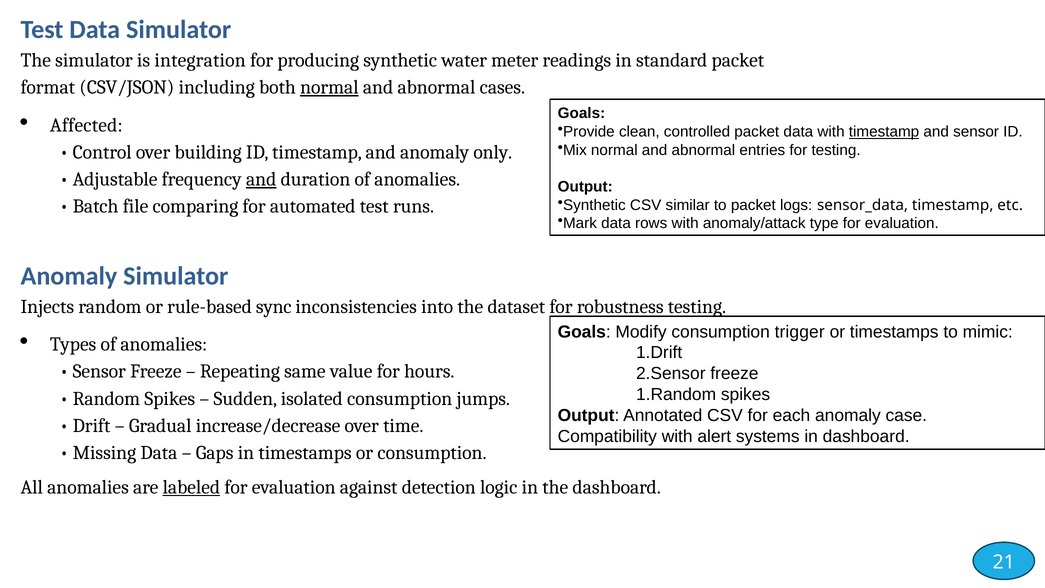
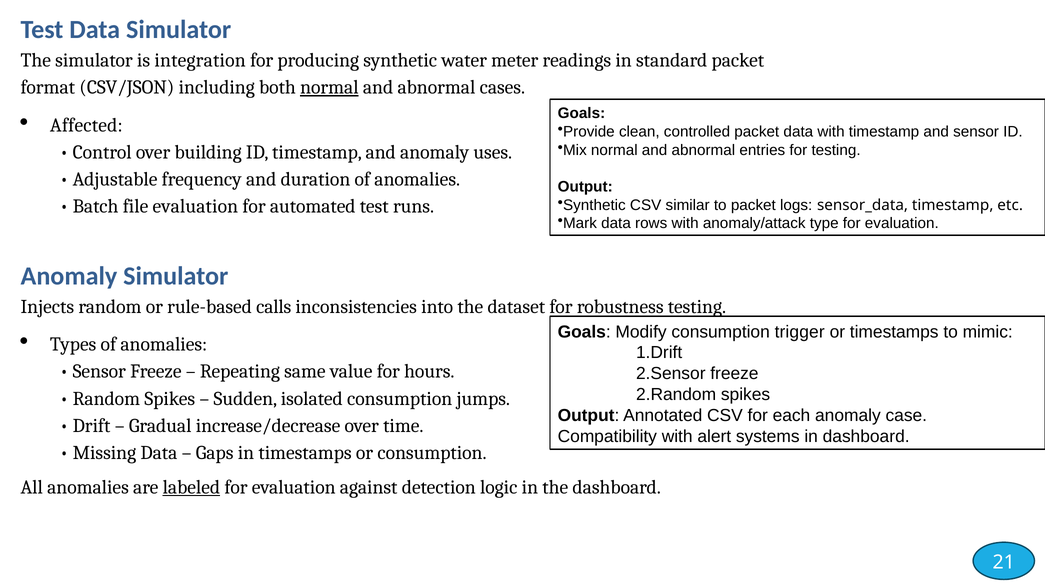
timestamp at (884, 132) underline: present -> none
only: only -> uses
and at (261, 179) underline: present -> none
file comparing: comparing -> evaluation
sync: sync -> calls
1.Random: 1.Random -> 2.Random
